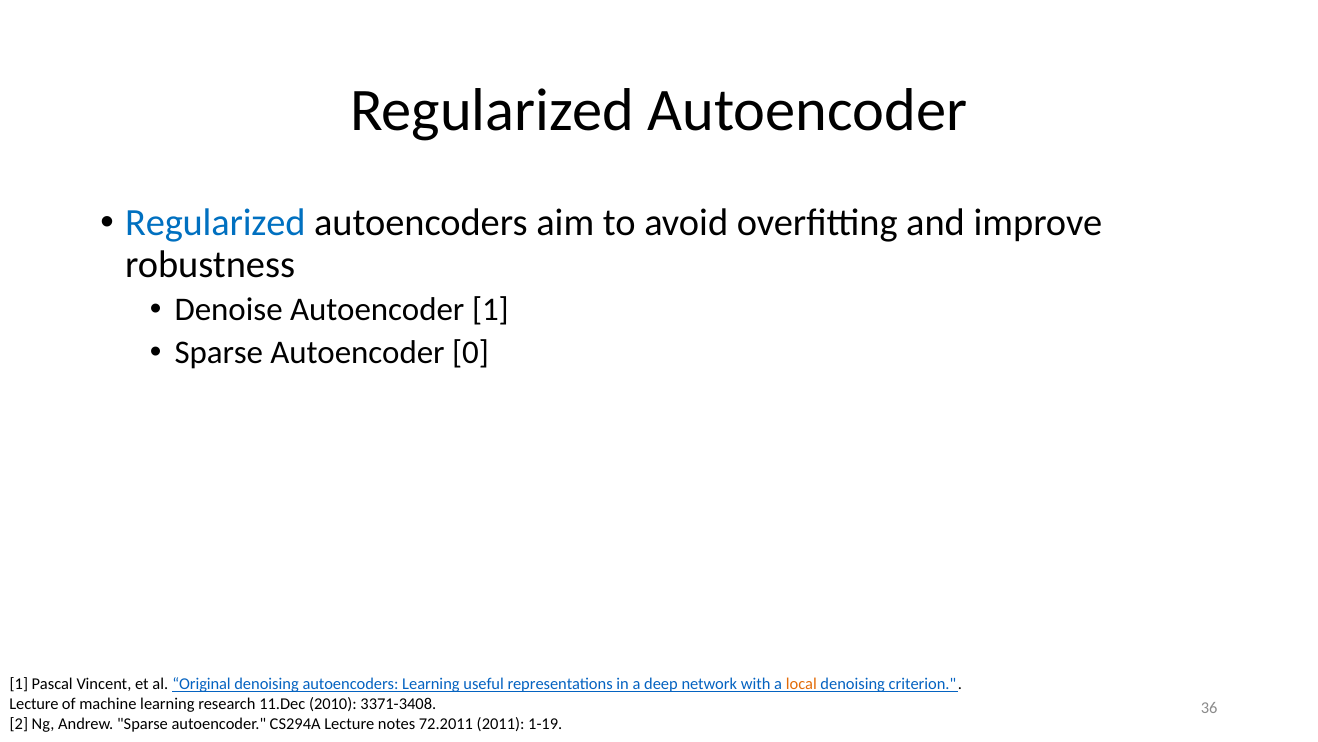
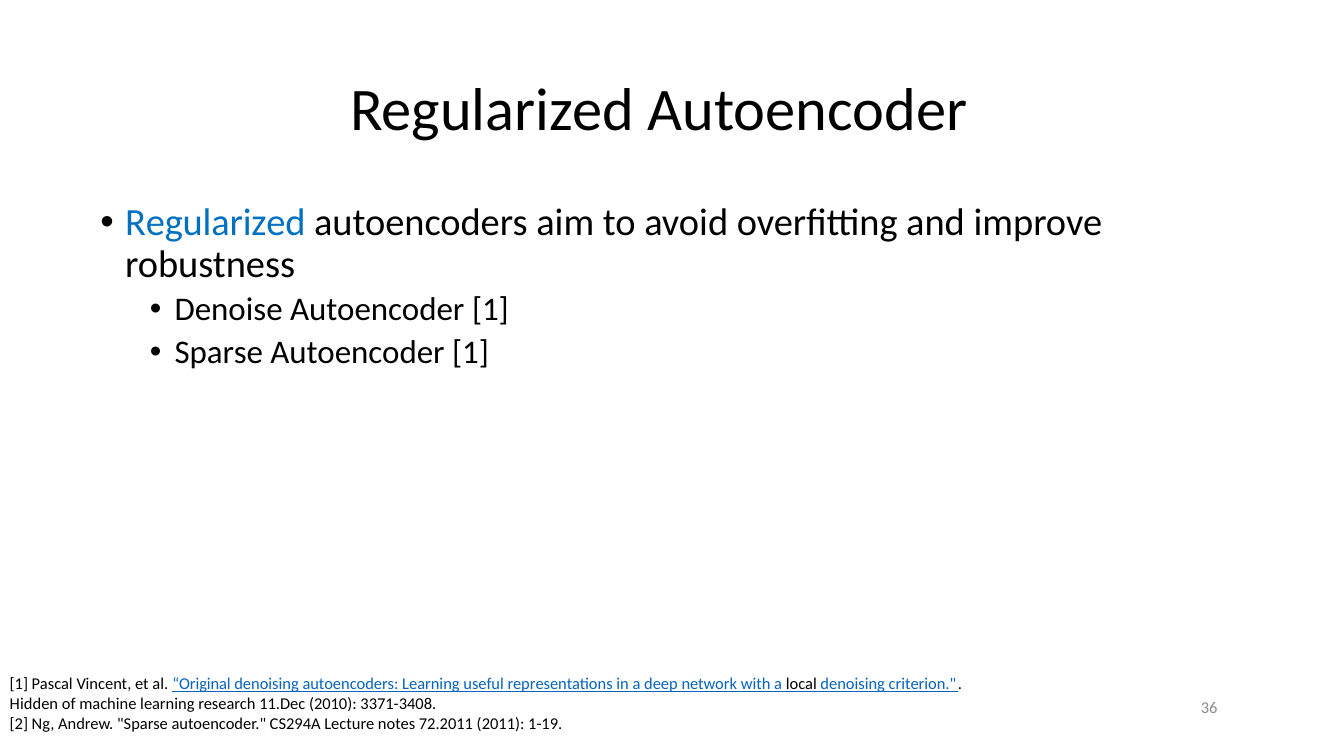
Sparse Autoencoder 0: 0 -> 1
local colour: orange -> black
Lecture at (34, 704): Lecture -> Hidden
